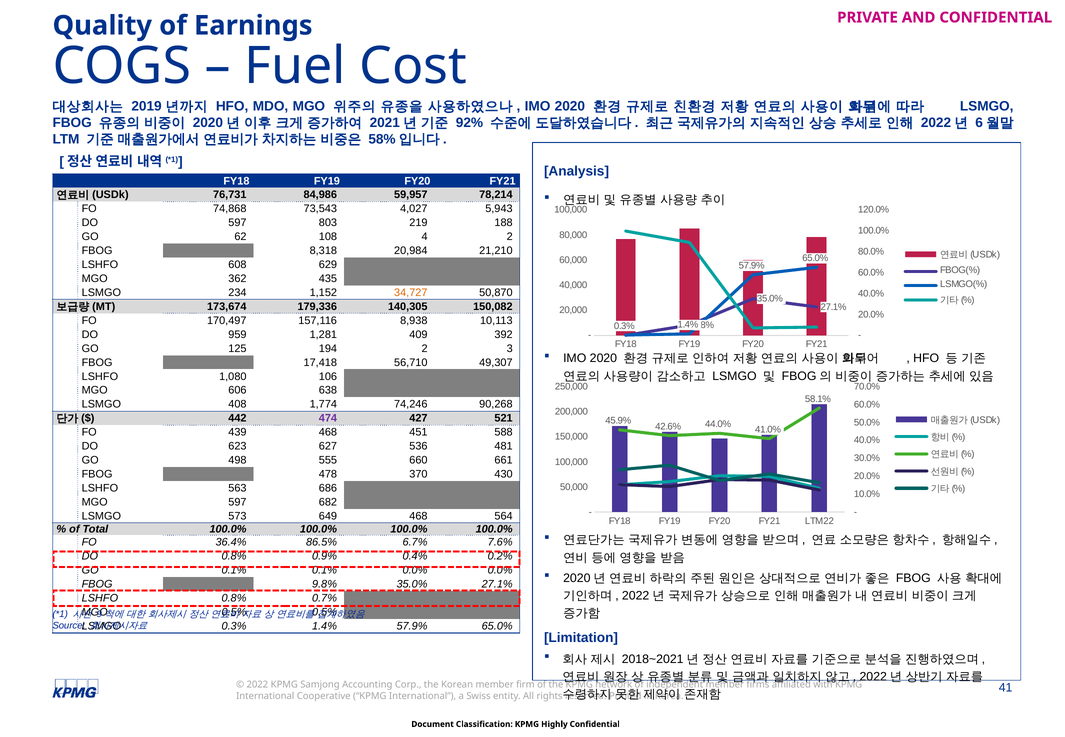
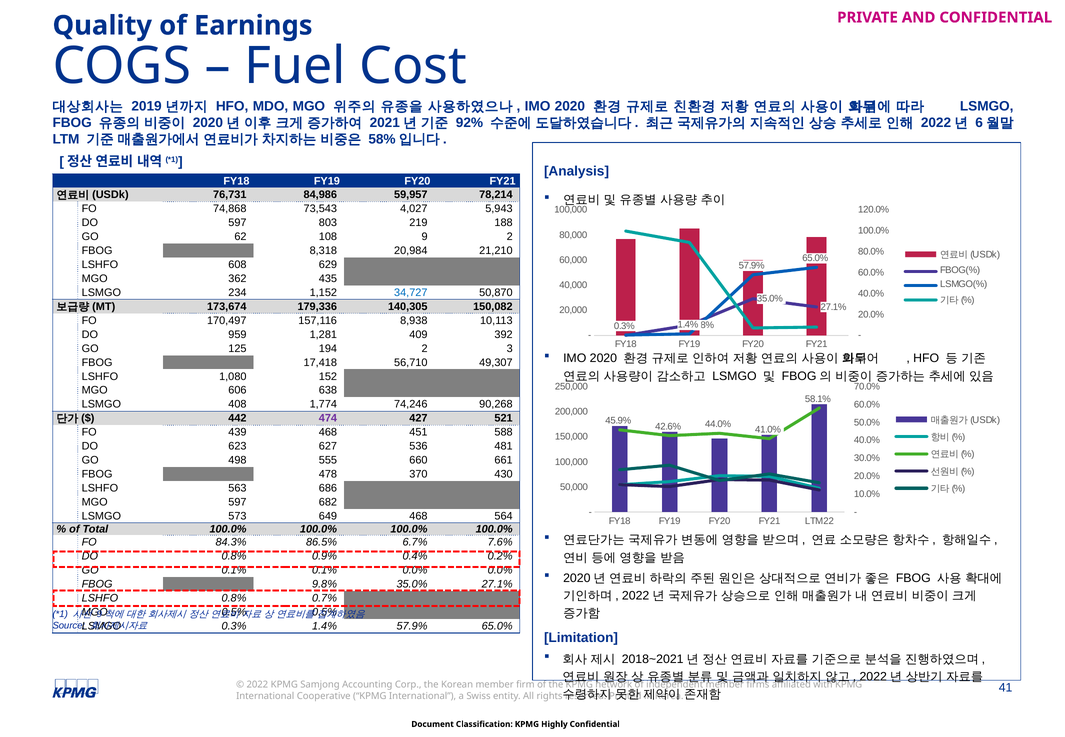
4: 4 -> 9
34,727 colour: orange -> blue
106: 106 -> 152
36.4%: 36.4% -> 84.3%
